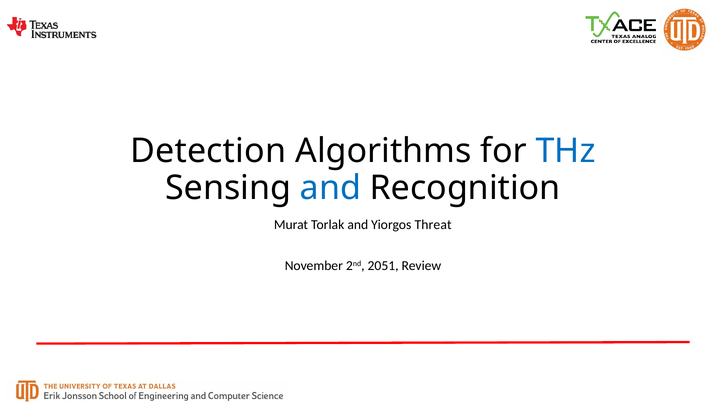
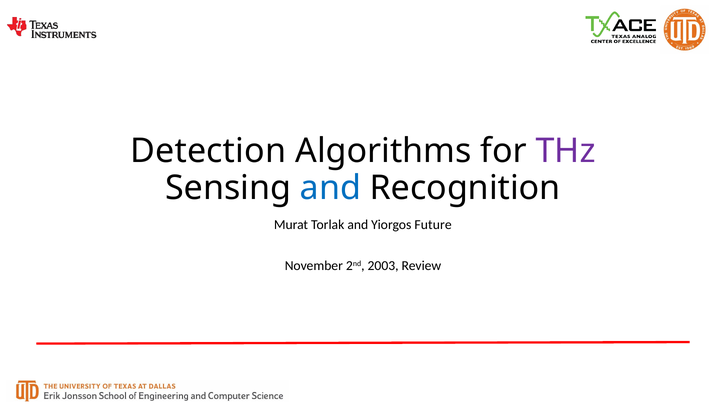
THz colour: blue -> purple
Threat: Threat -> Future
2051: 2051 -> 2003
